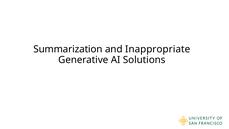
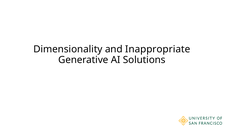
Summarization: Summarization -> Dimensionality
